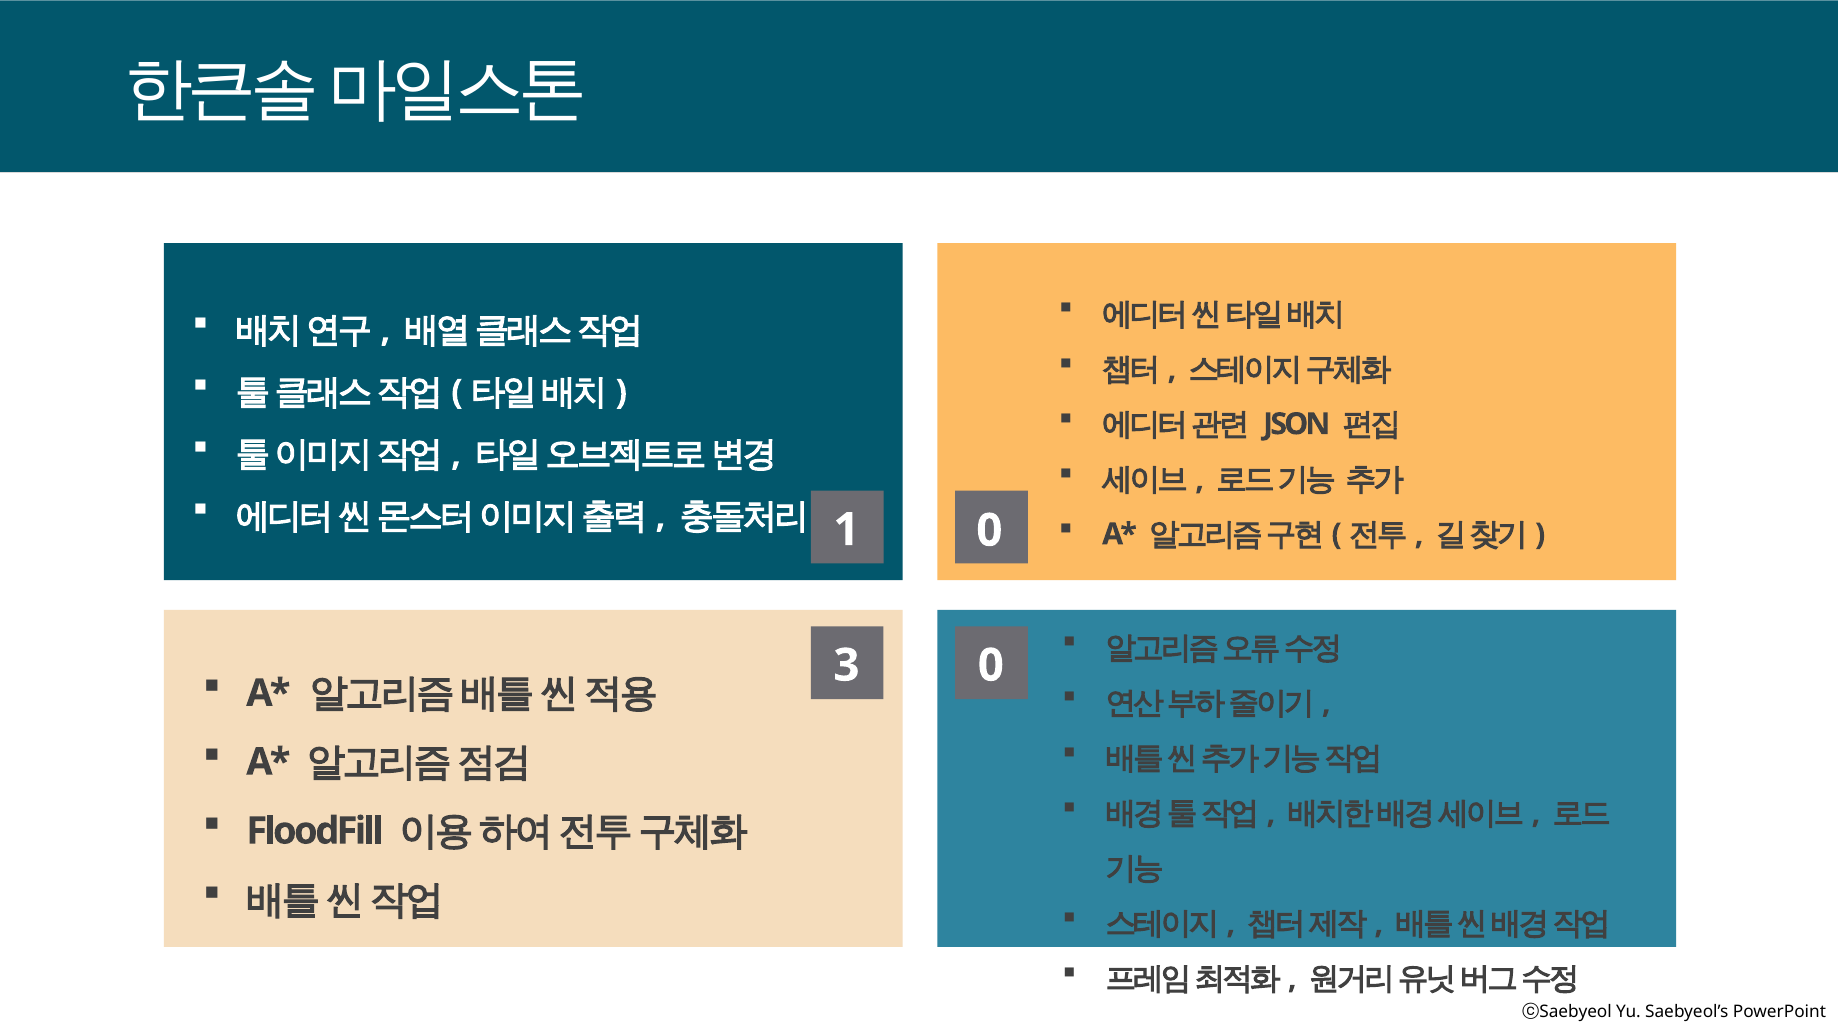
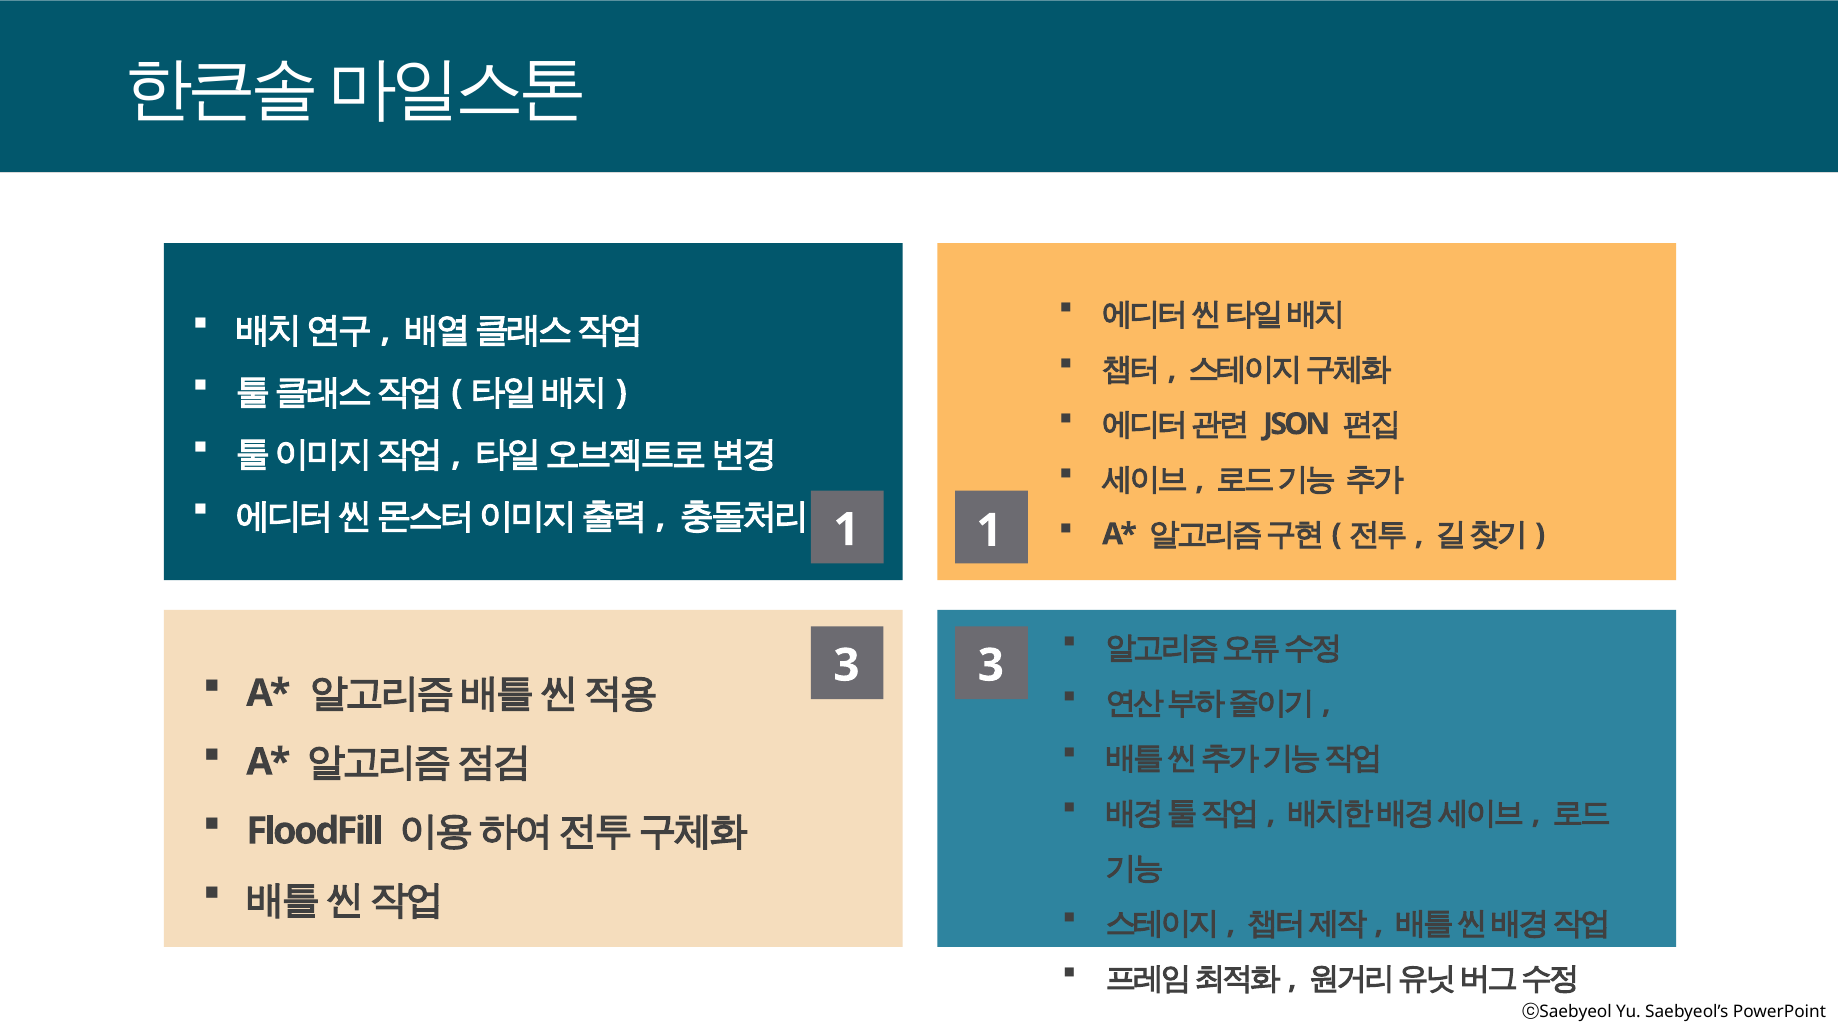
1 0: 0 -> 1
3 0: 0 -> 3
